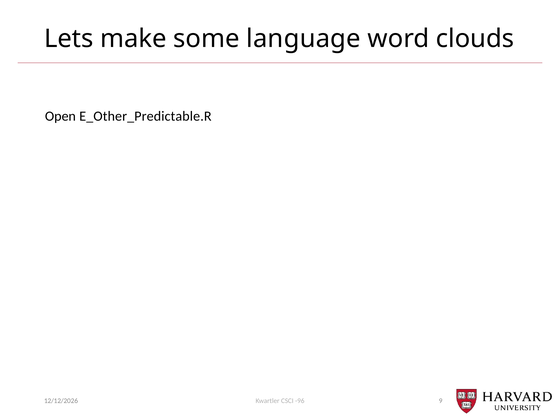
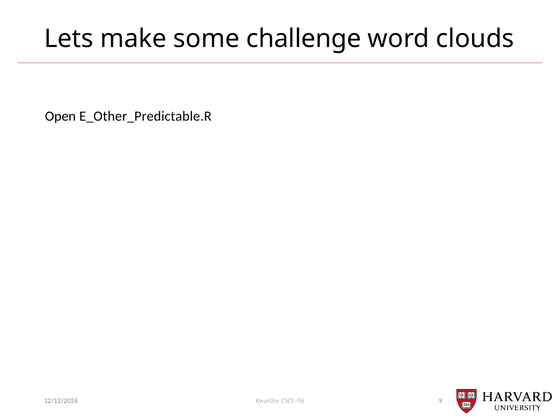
language: language -> challenge
